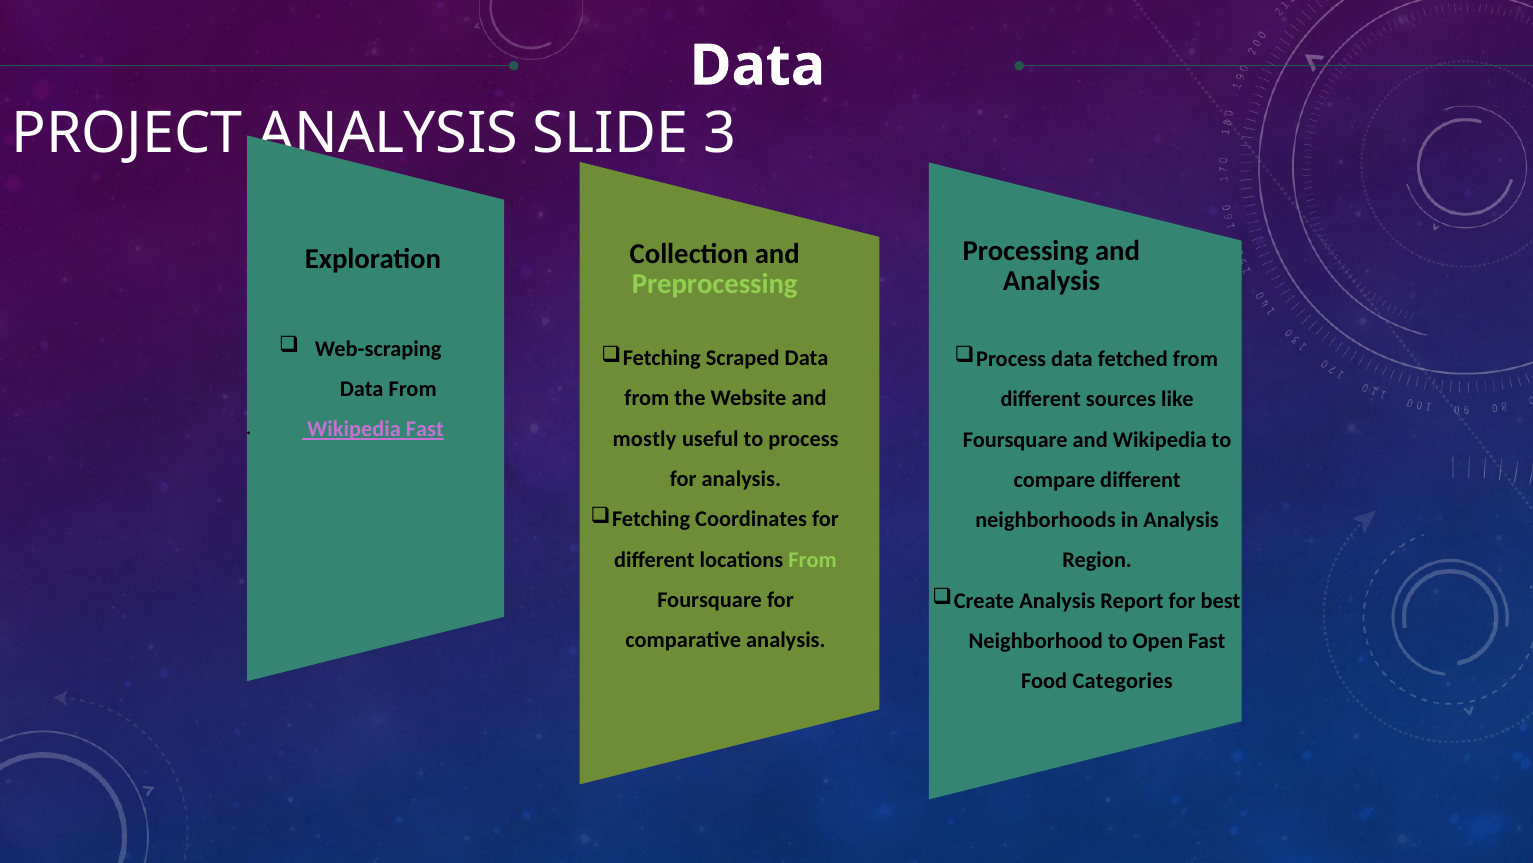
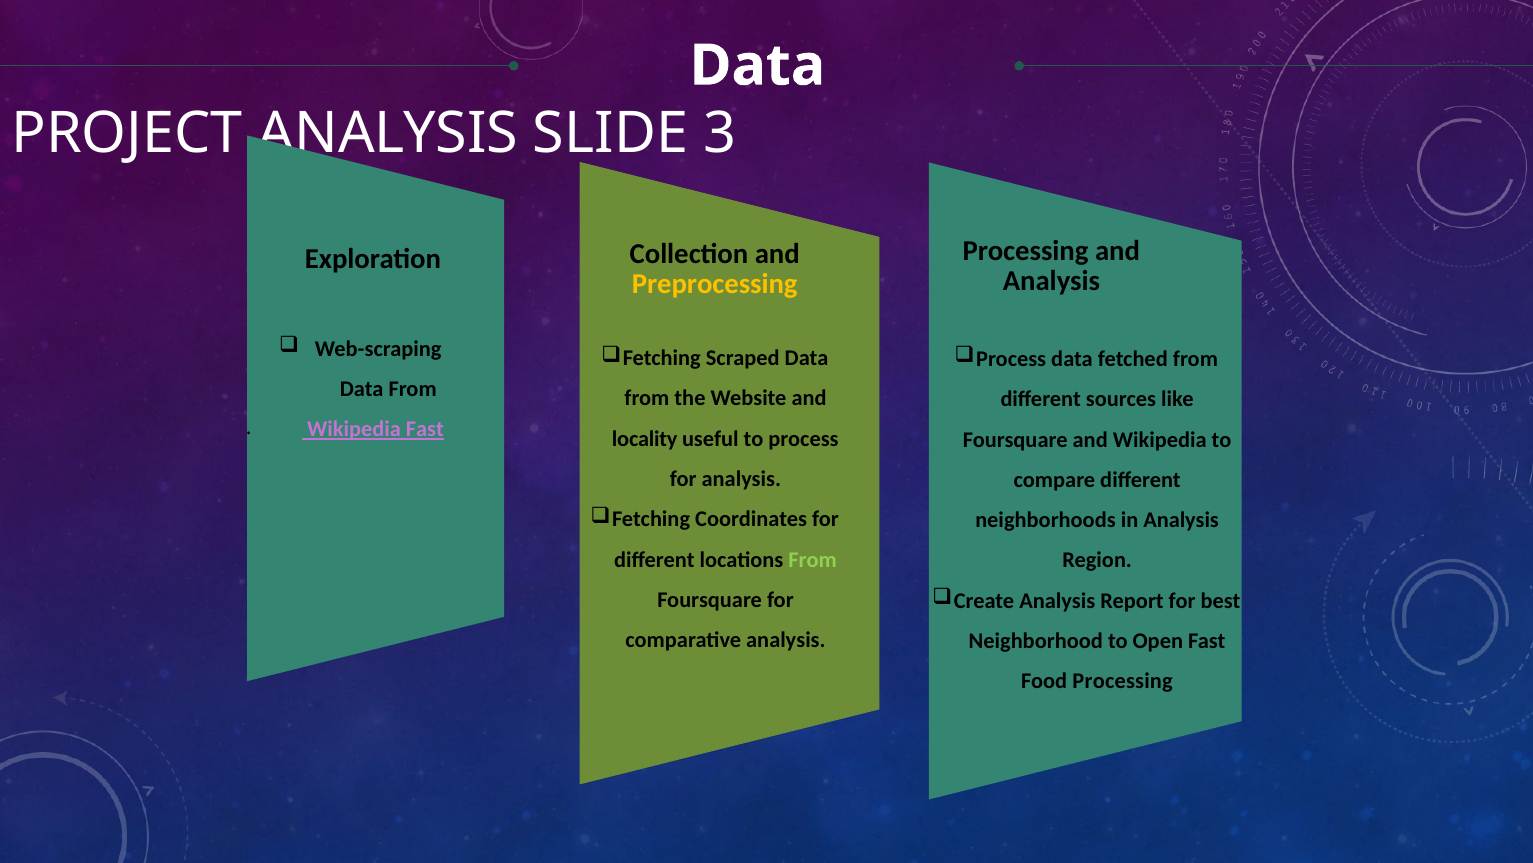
Preprocessing colour: light green -> yellow
mostly: mostly -> locality
Food Categories: Categories -> Processing
